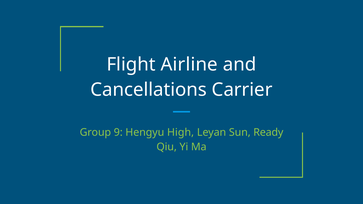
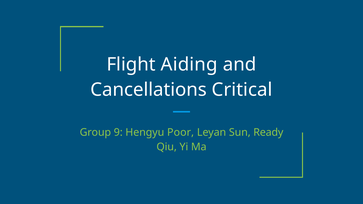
Airline: Airline -> Aiding
Carrier: Carrier -> Critical
High: High -> Poor
